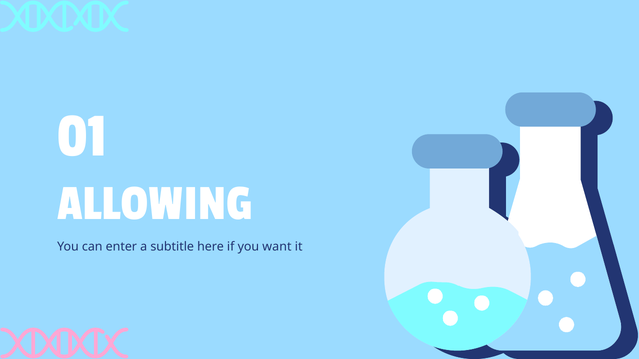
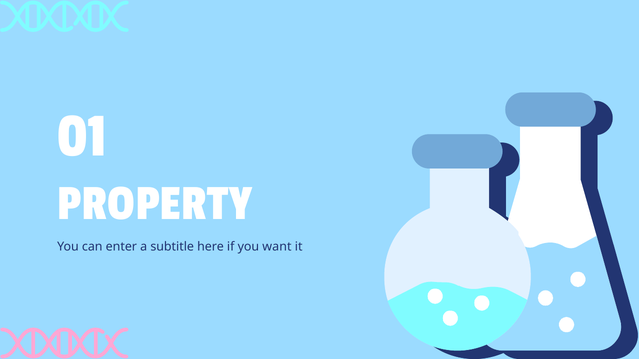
ALLOWING: ALLOWING -> PROPERTY
